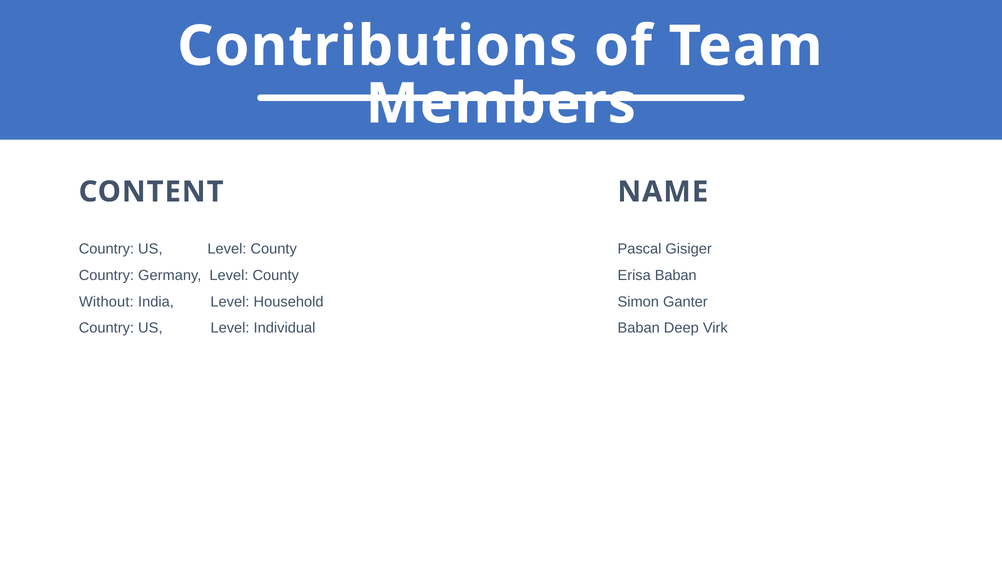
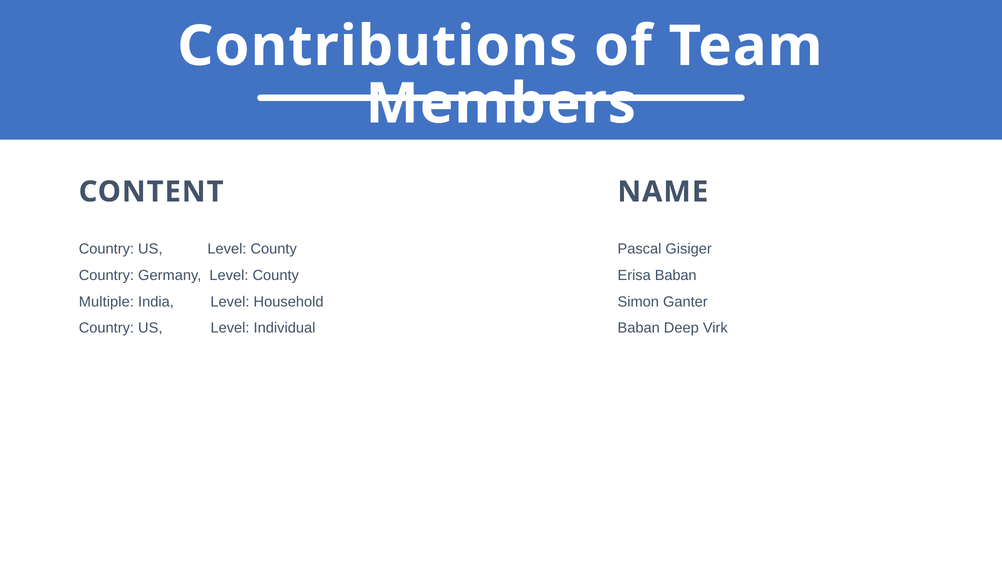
Without: Without -> Multiple
